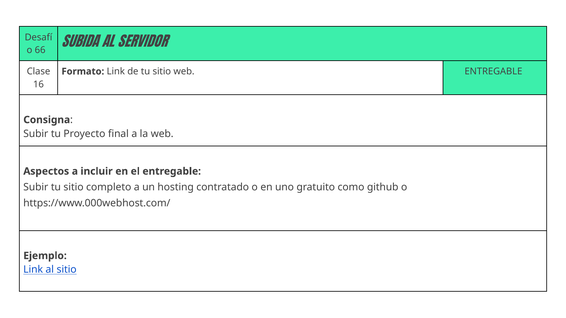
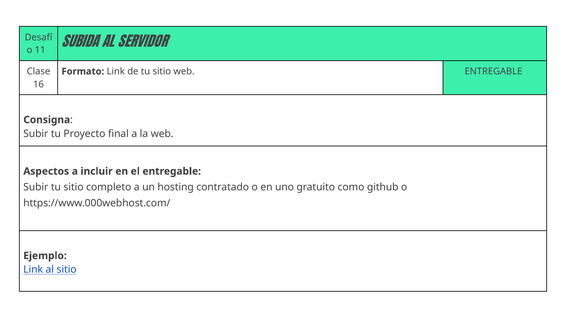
66: 66 -> 11
